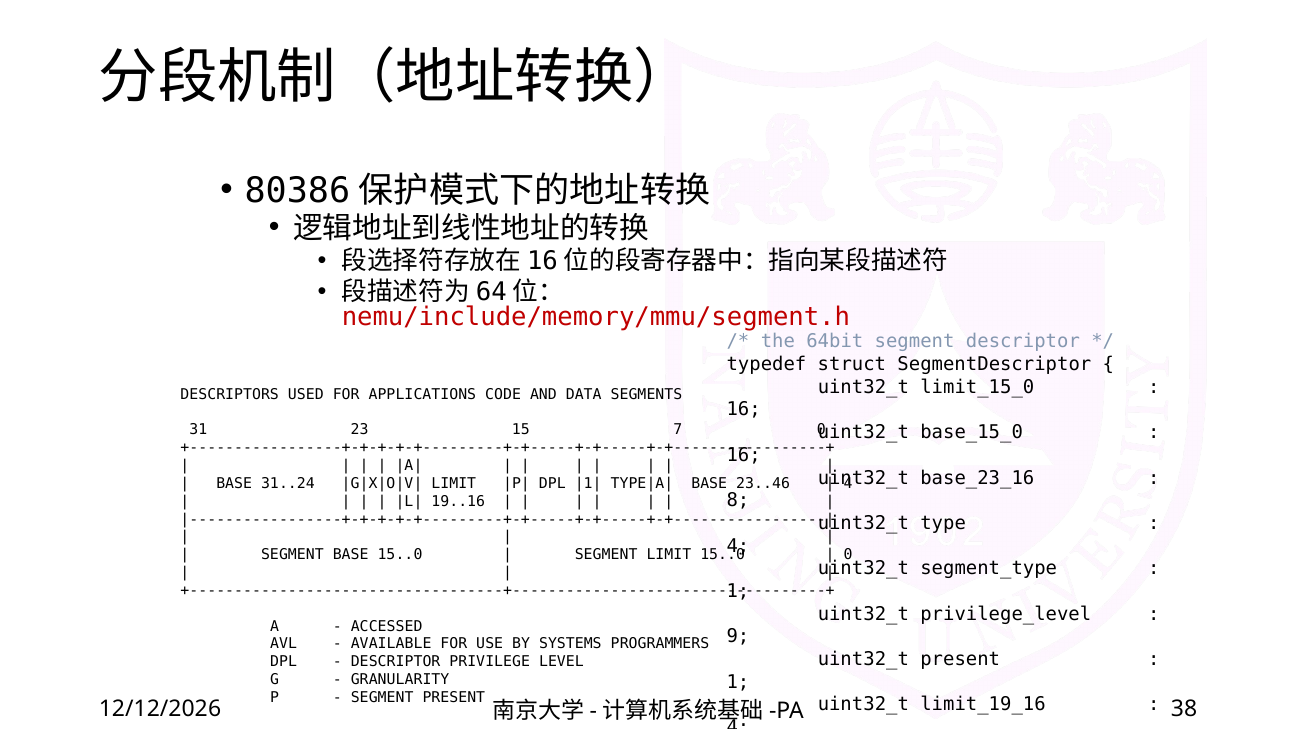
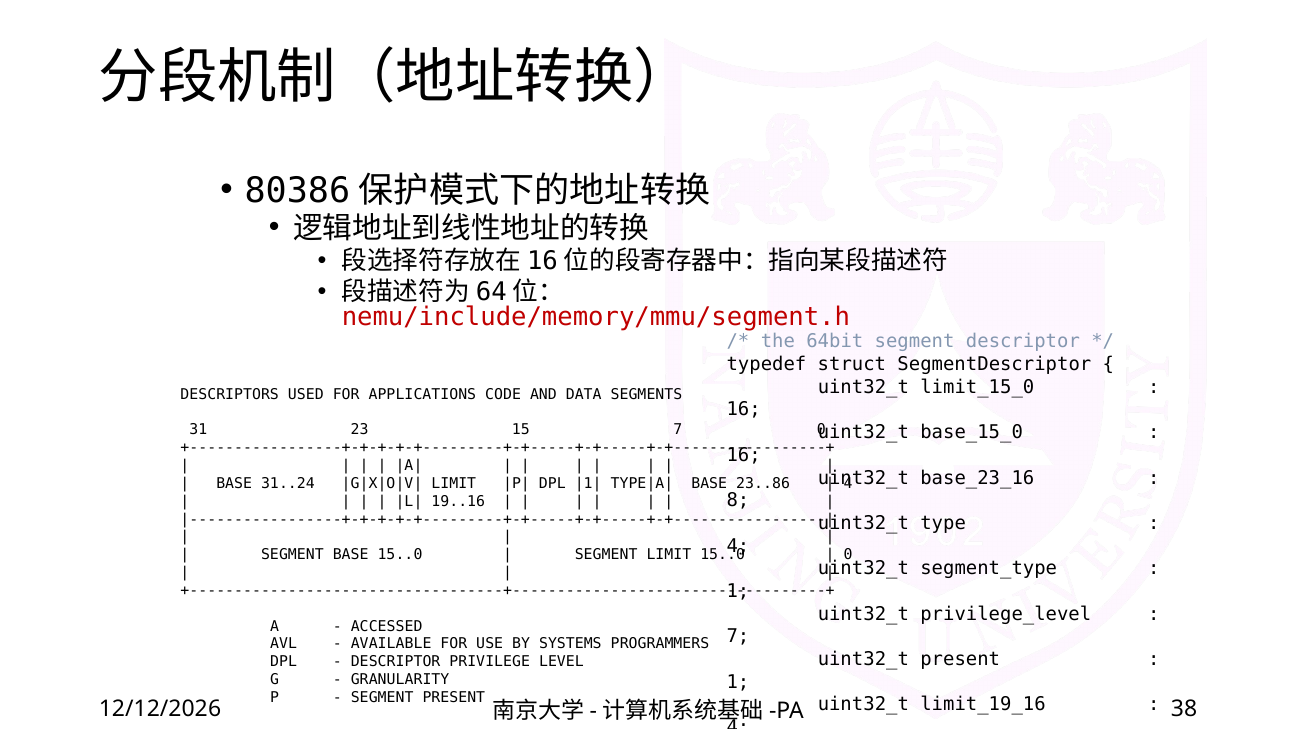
23..46: 23..46 -> 23..86
9 at (738, 637): 9 -> 7
